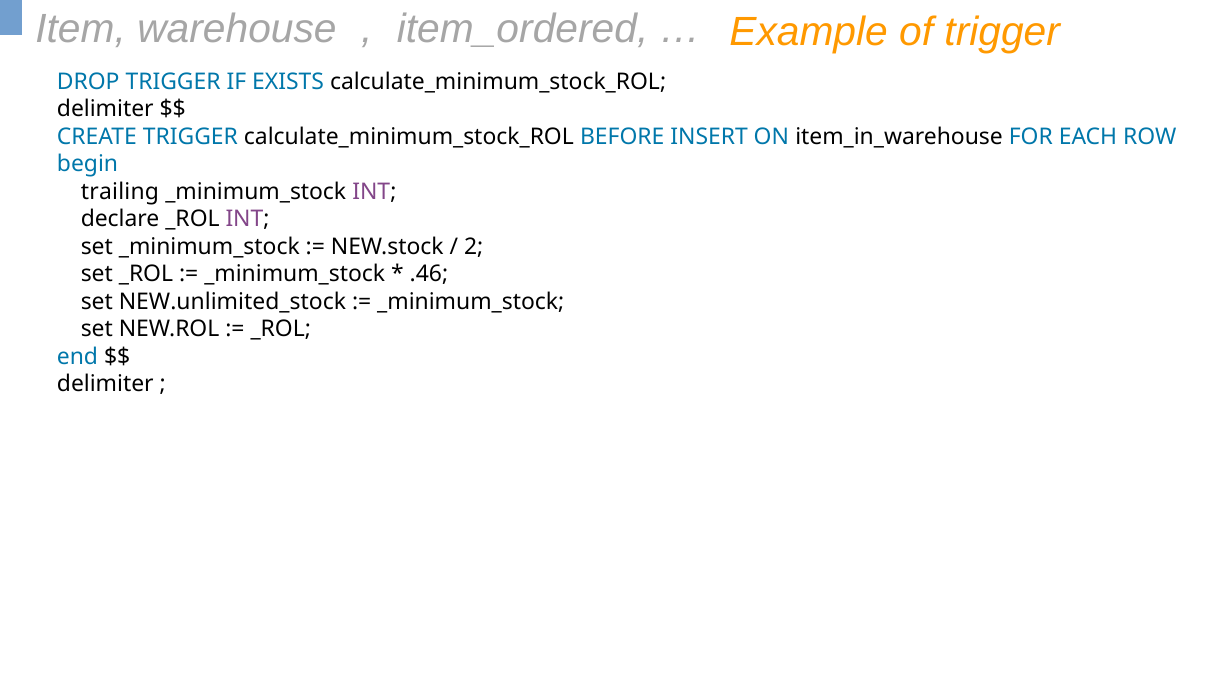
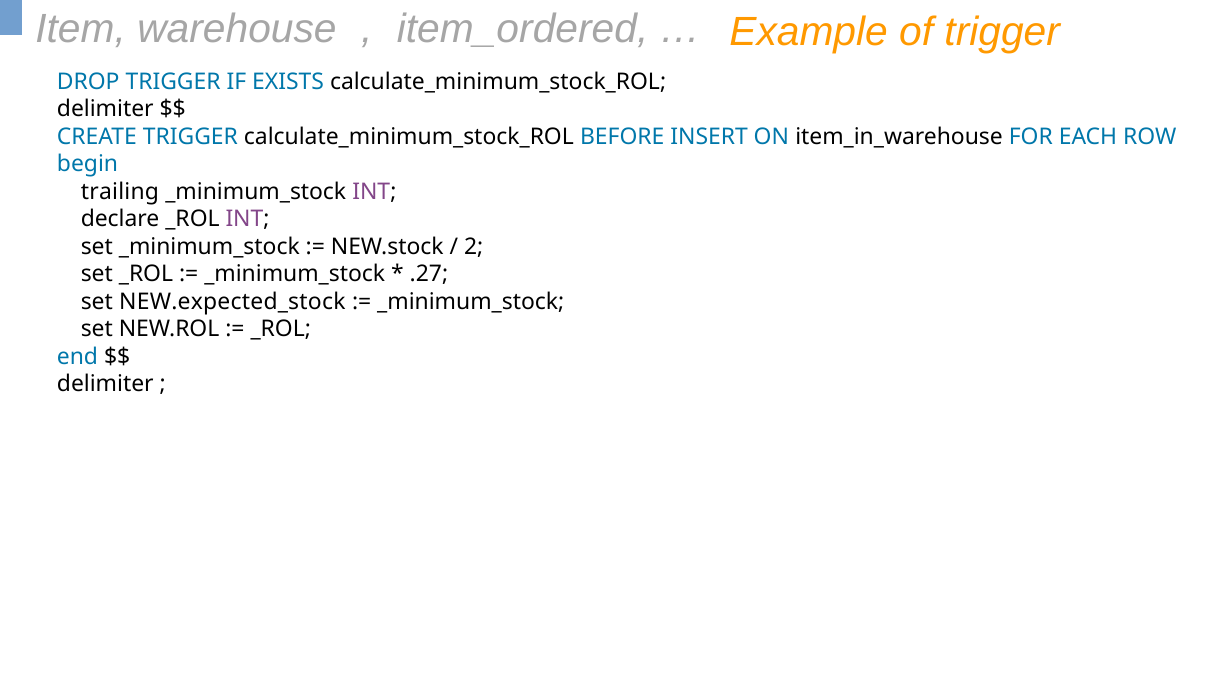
.46: .46 -> .27
NEW.unlimited_stock: NEW.unlimited_stock -> NEW.expected_stock
